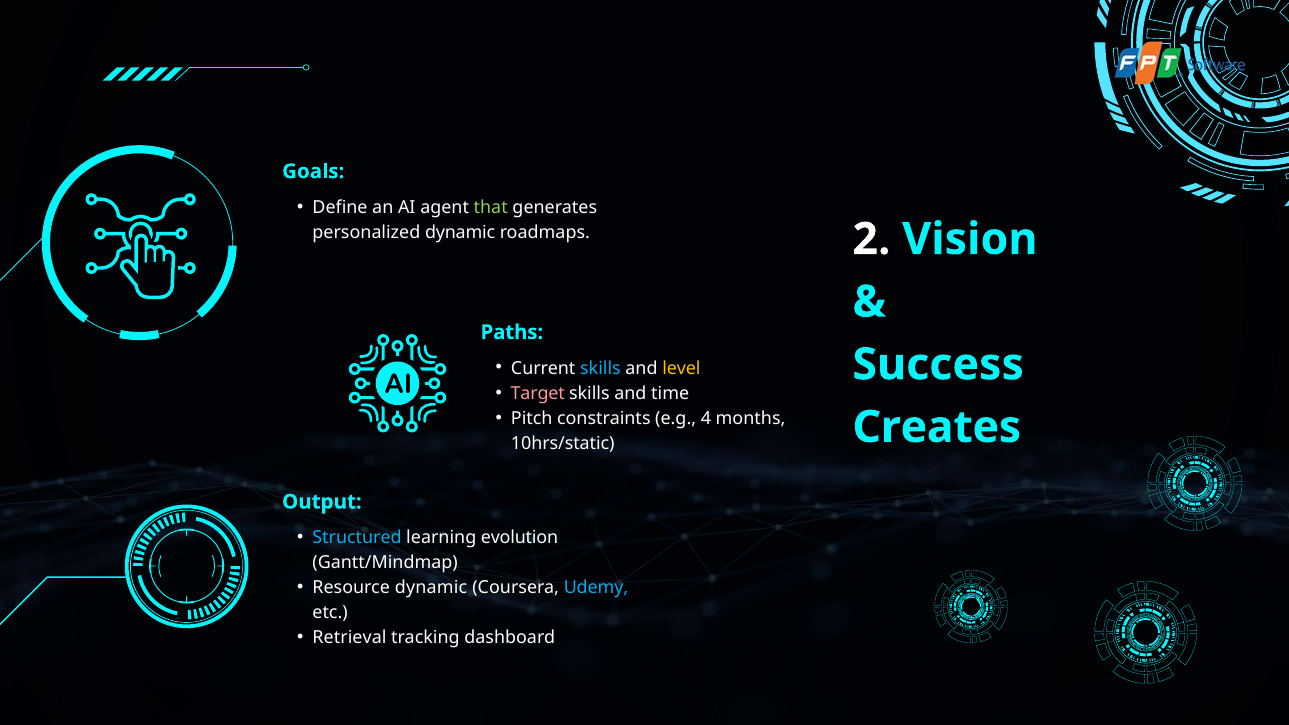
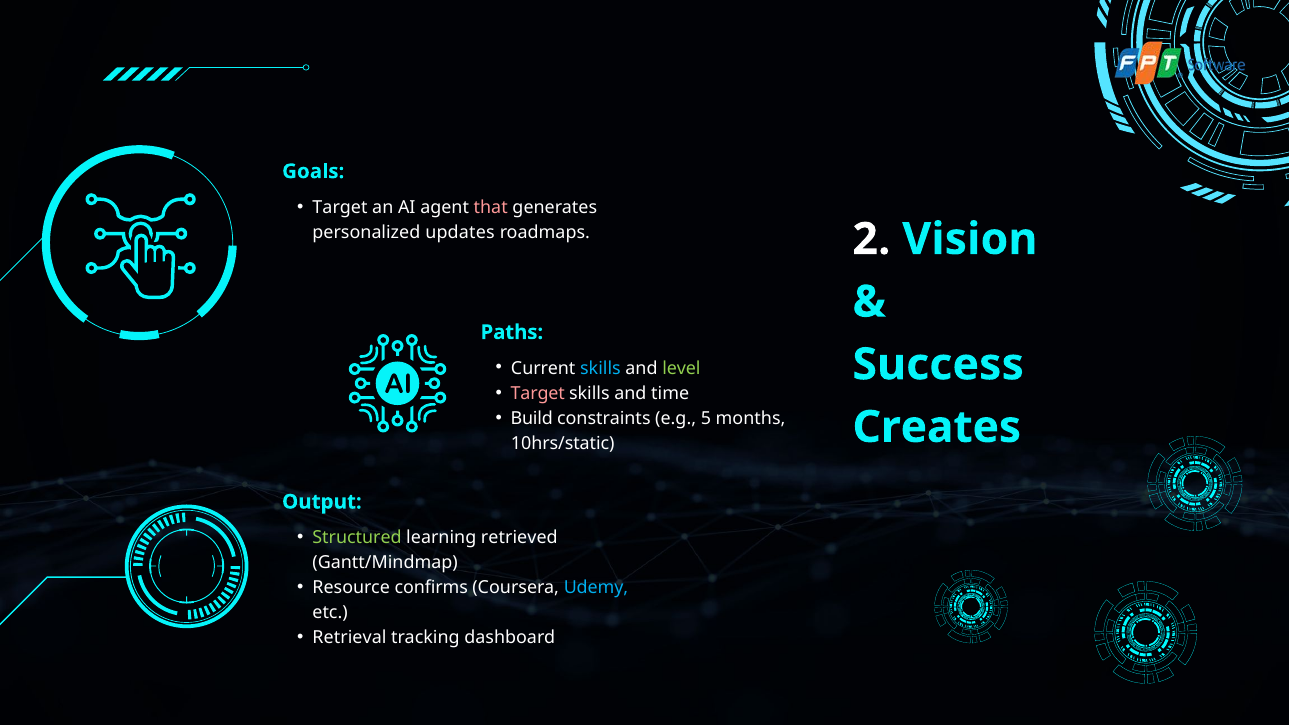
Define at (340, 207): Define -> Target
that colour: light green -> pink
personalized dynamic: dynamic -> updates
level colour: yellow -> light green
Pitch: Pitch -> Build
4: 4 -> 5
Structured colour: light blue -> light green
evolution: evolution -> retrieved
Resource dynamic: dynamic -> confirms
